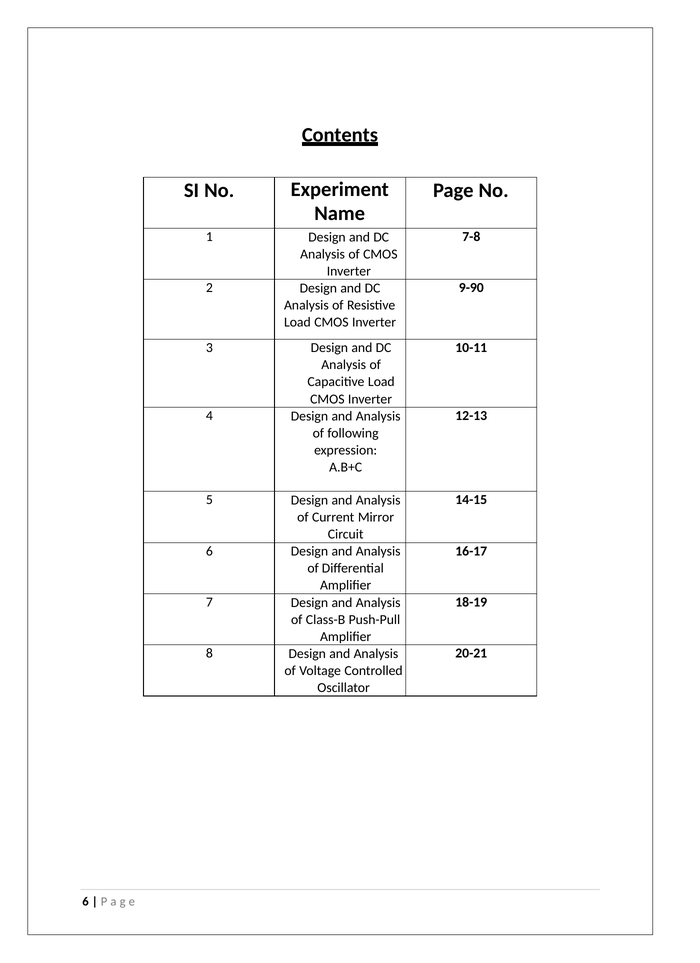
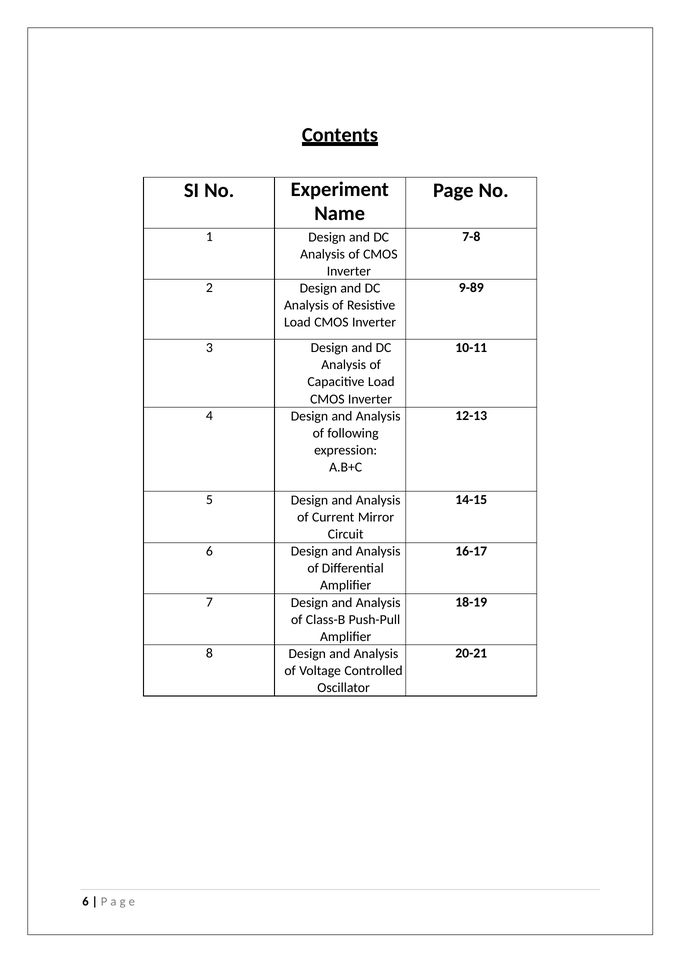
9-90: 9-90 -> 9-89
